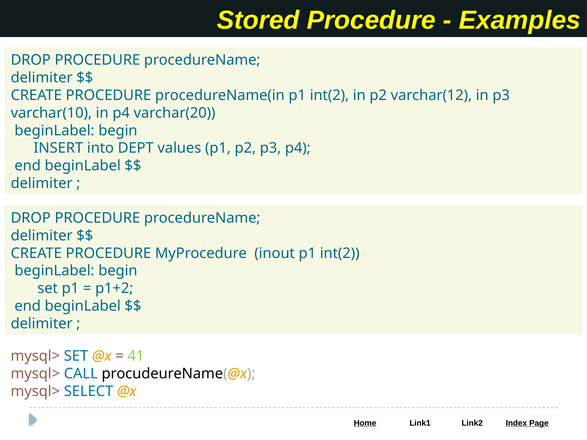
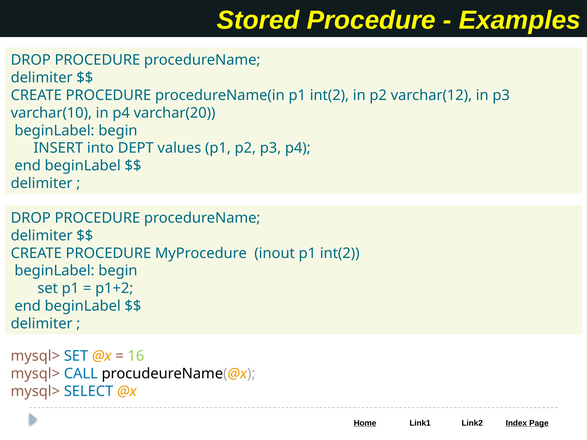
41: 41 -> 16
